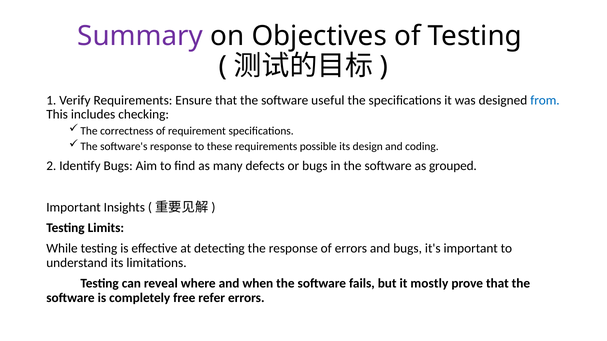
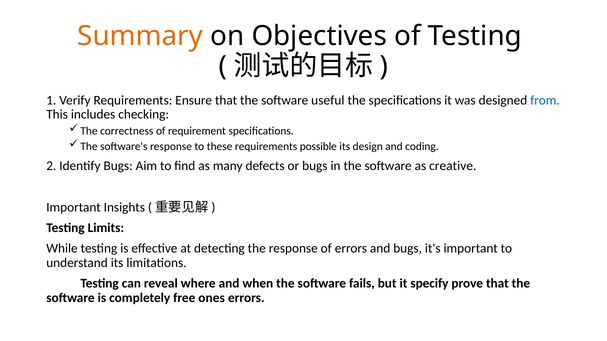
Summary colour: purple -> orange
grouped: grouped -> creative
mostly: mostly -> specify
refer: refer -> ones
